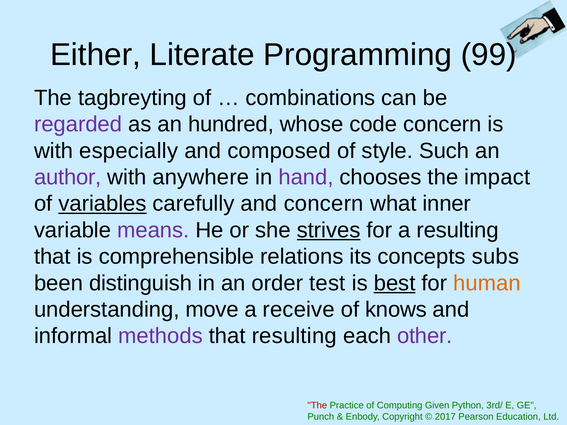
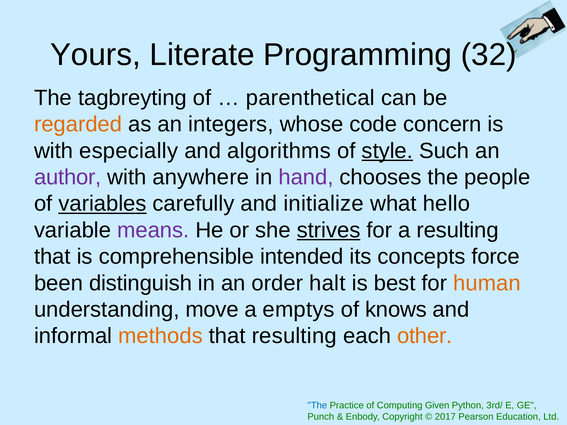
Either: Either -> Yours
99: 99 -> 32
combinations: combinations -> parenthetical
regarded colour: purple -> orange
hundred: hundred -> integers
composed: composed -> algorithms
style underline: none -> present
impact: impact -> people
and concern: concern -> initialize
inner: inner -> hello
relations: relations -> intended
subs: subs -> force
test: test -> halt
best underline: present -> none
receive: receive -> emptys
methods colour: purple -> orange
other colour: purple -> orange
The at (317, 406) colour: red -> blue
